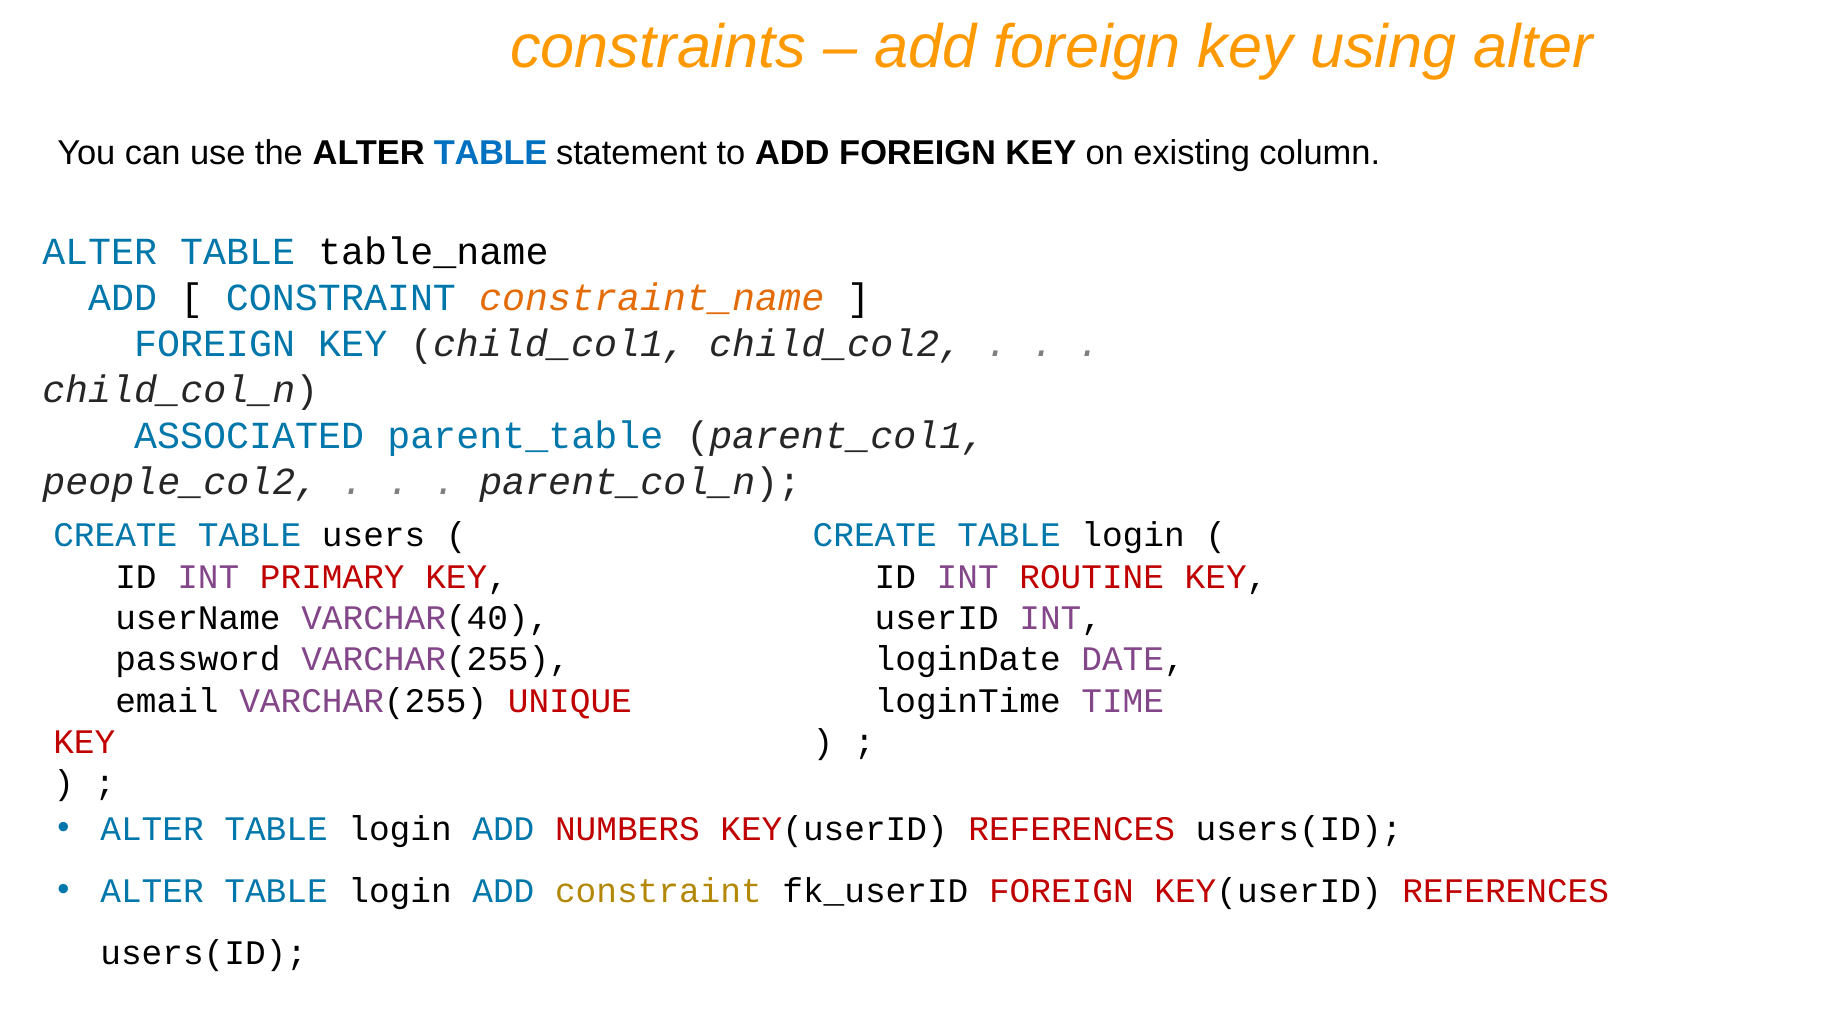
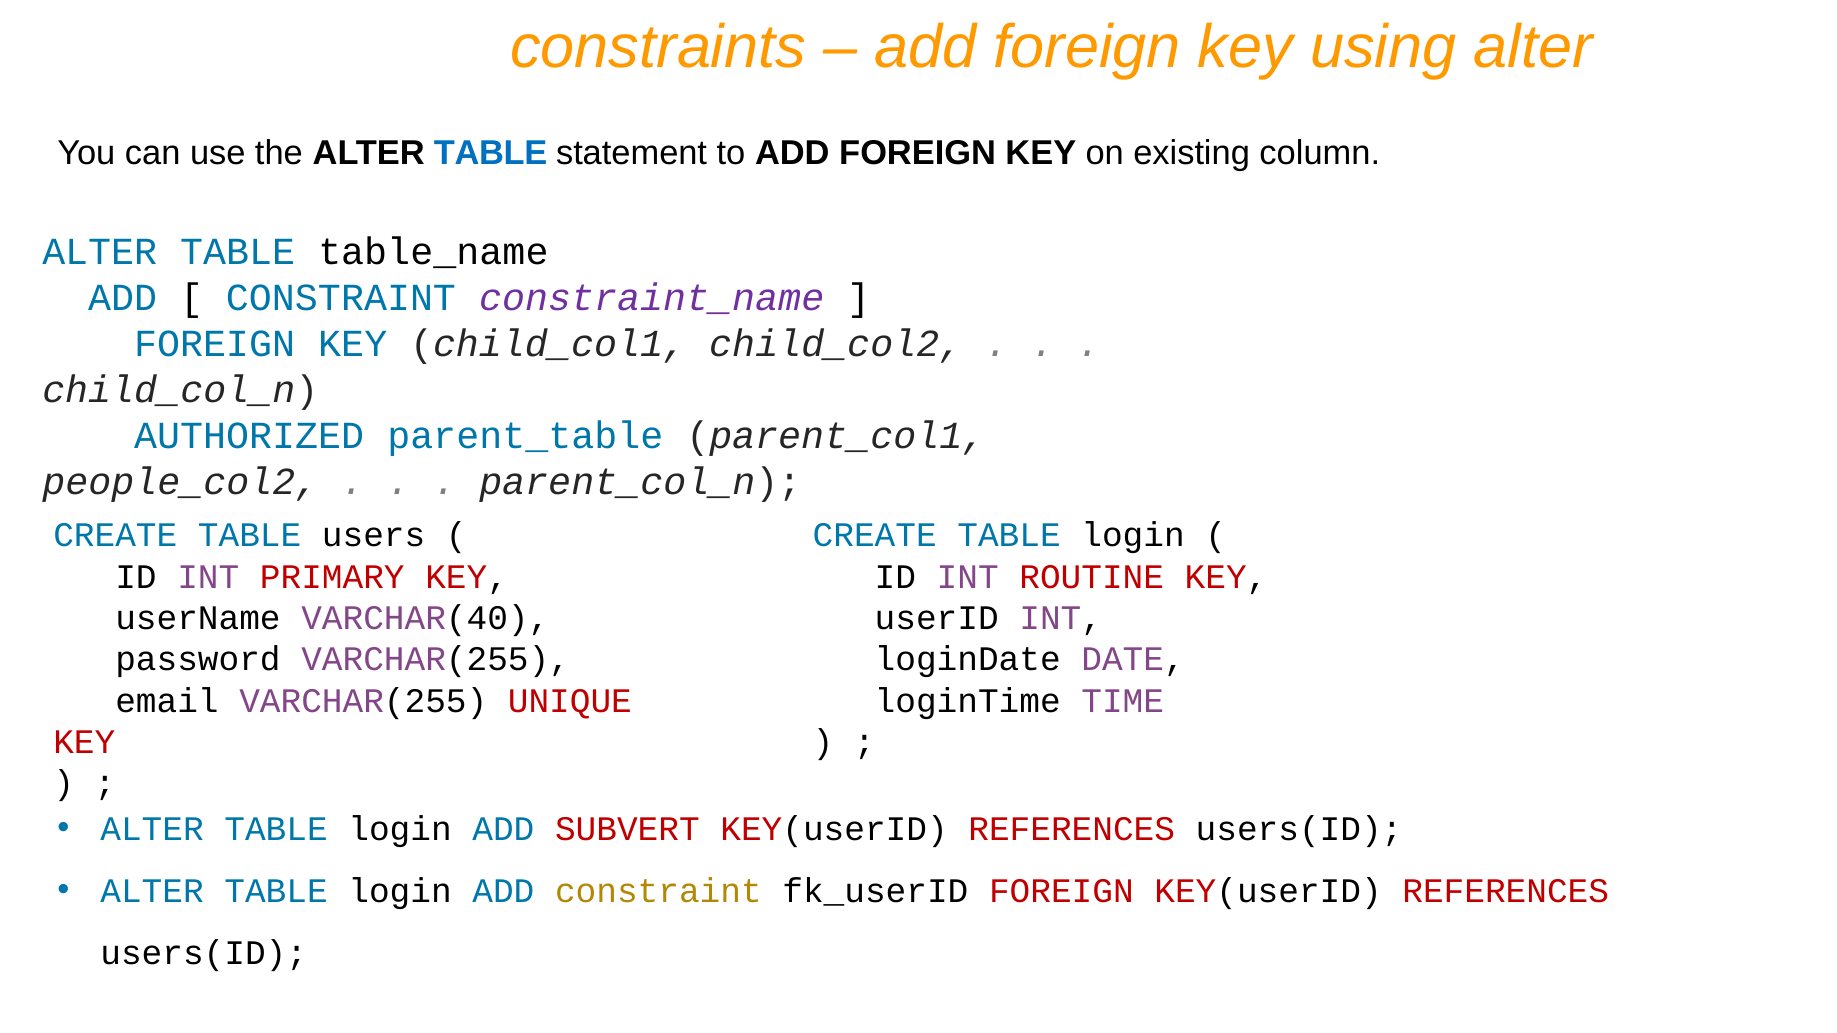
constraint_name colour: orange -> purple
ASSOCIATED: ASSOCIATED -> AUTHORIZED
NUMBERS: NUMBERS -> SUBVERT
